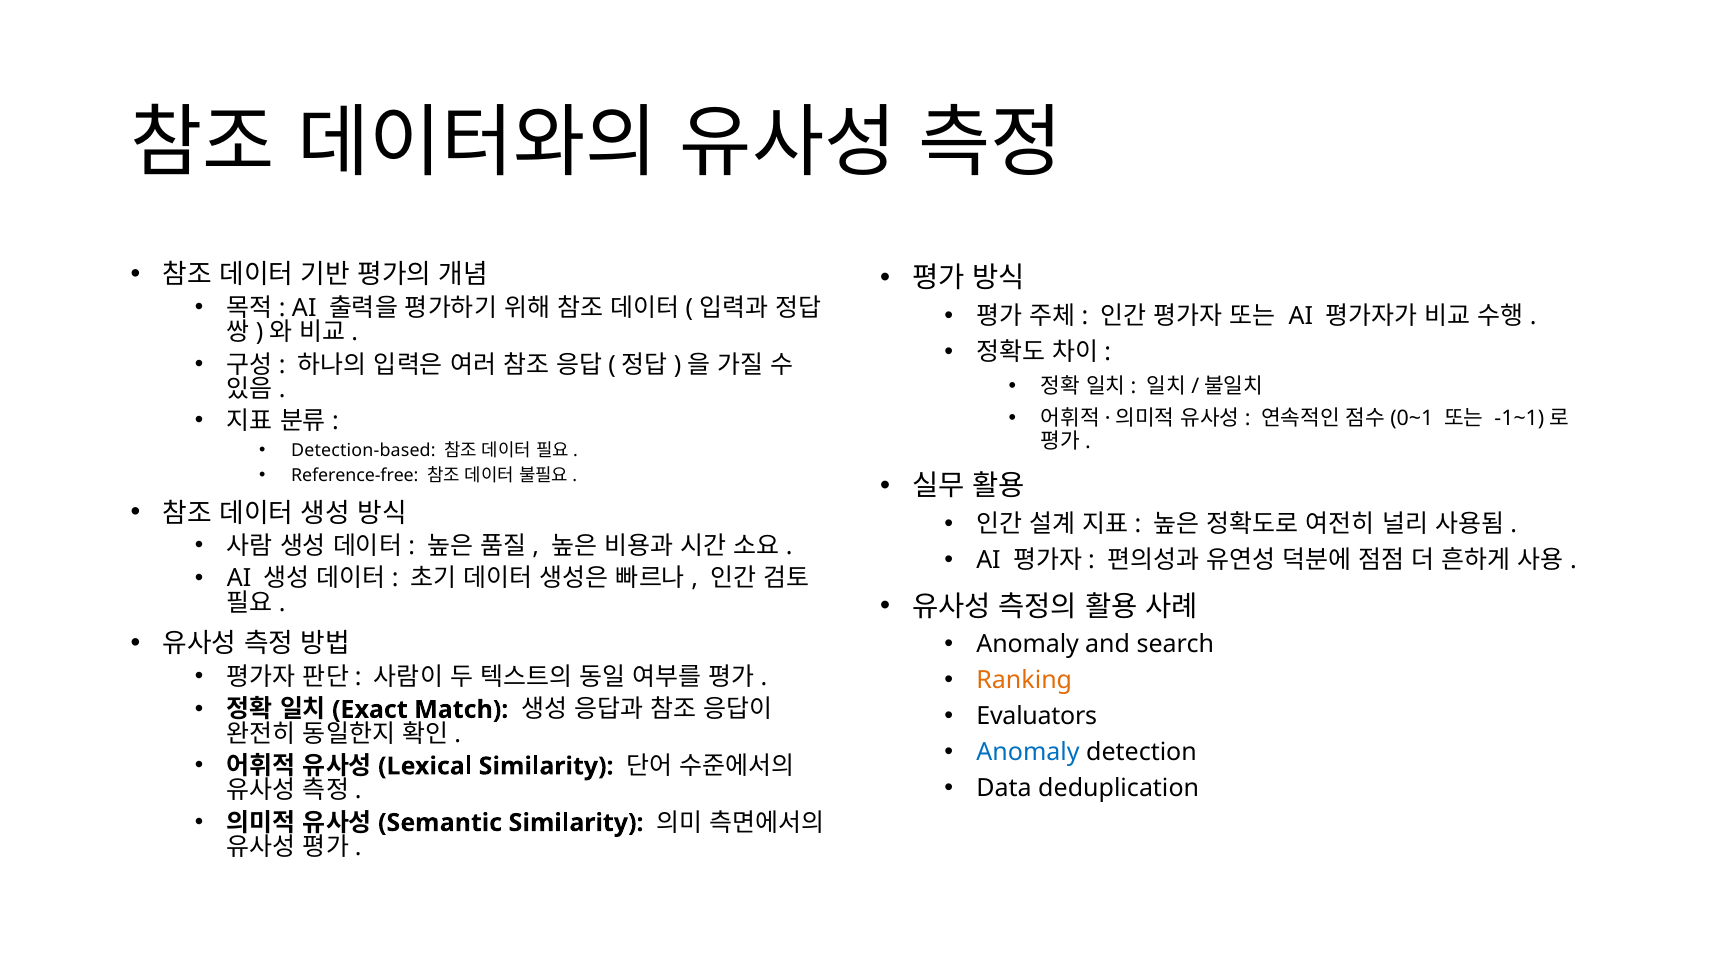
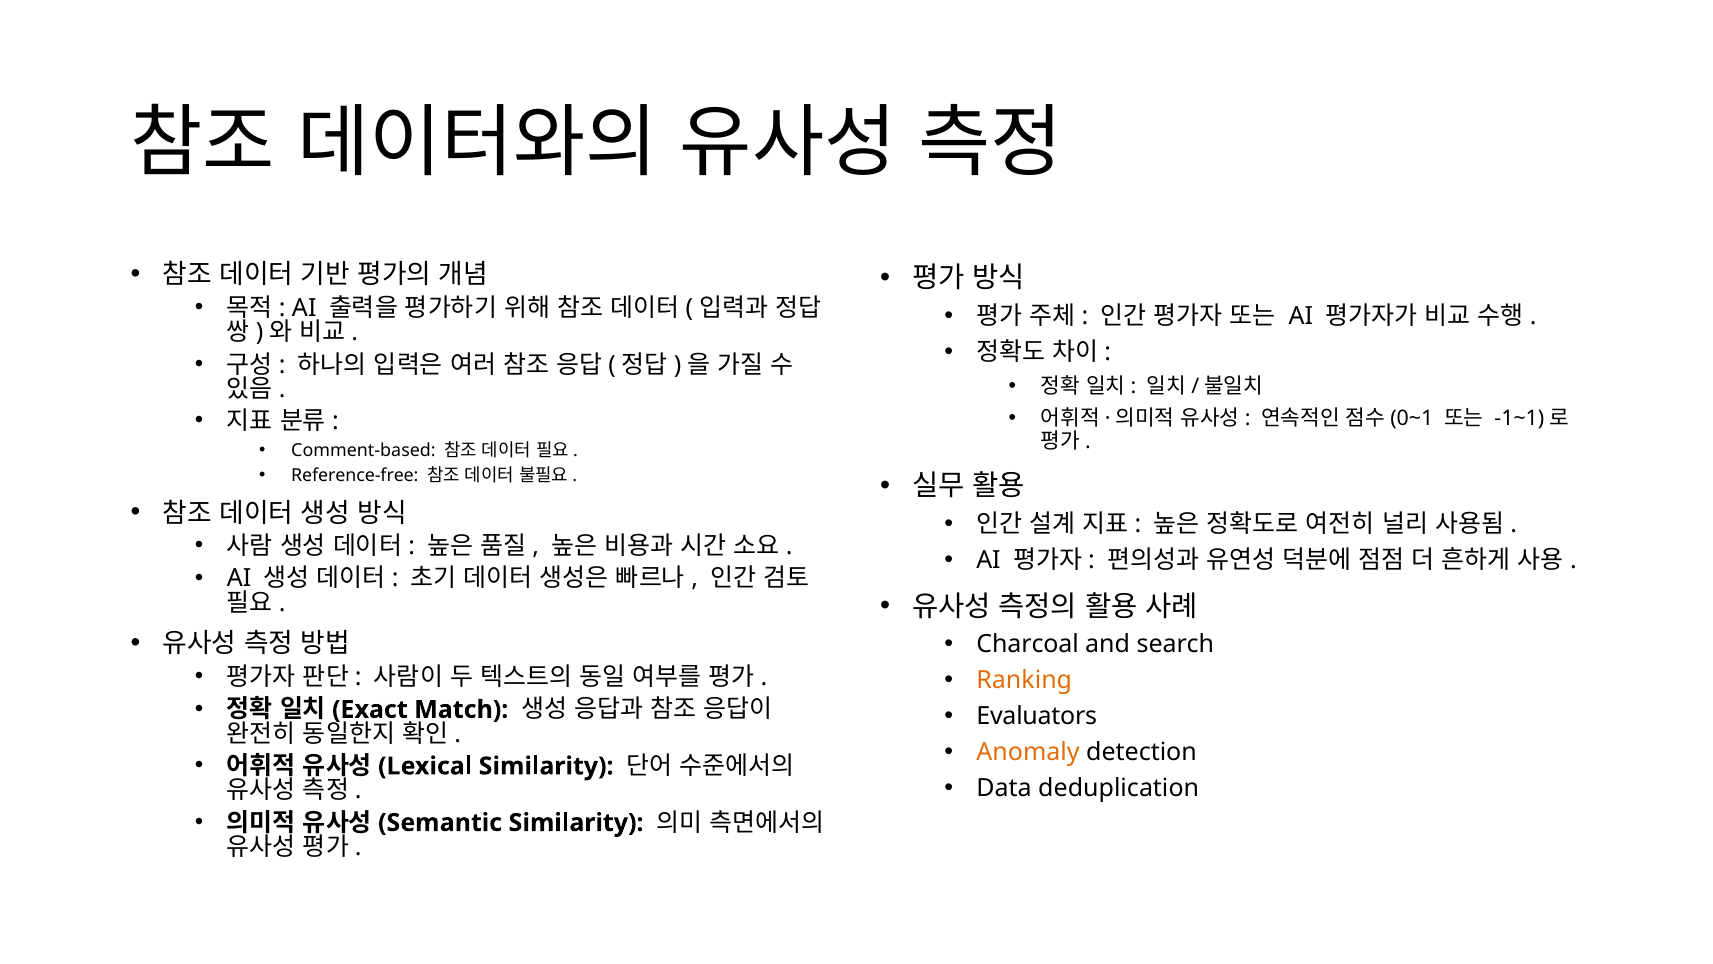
Detection-based: Detection-based -> Comment-based
Anomaly at (1028, 644): Anomaly -> Charcoal
Anomaly at (1028, 752) colour: blue -> orange
